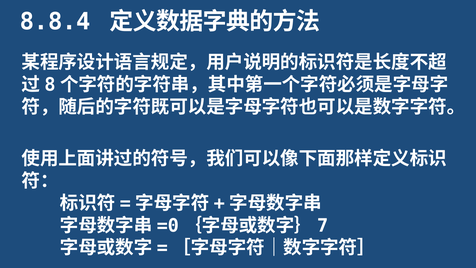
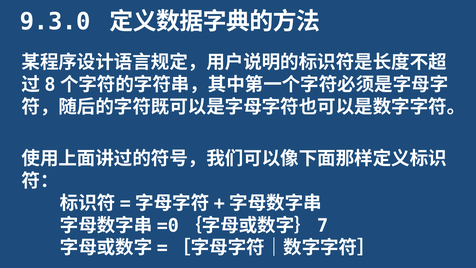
8.8.4: 8.8.4 -> 9.3.0
